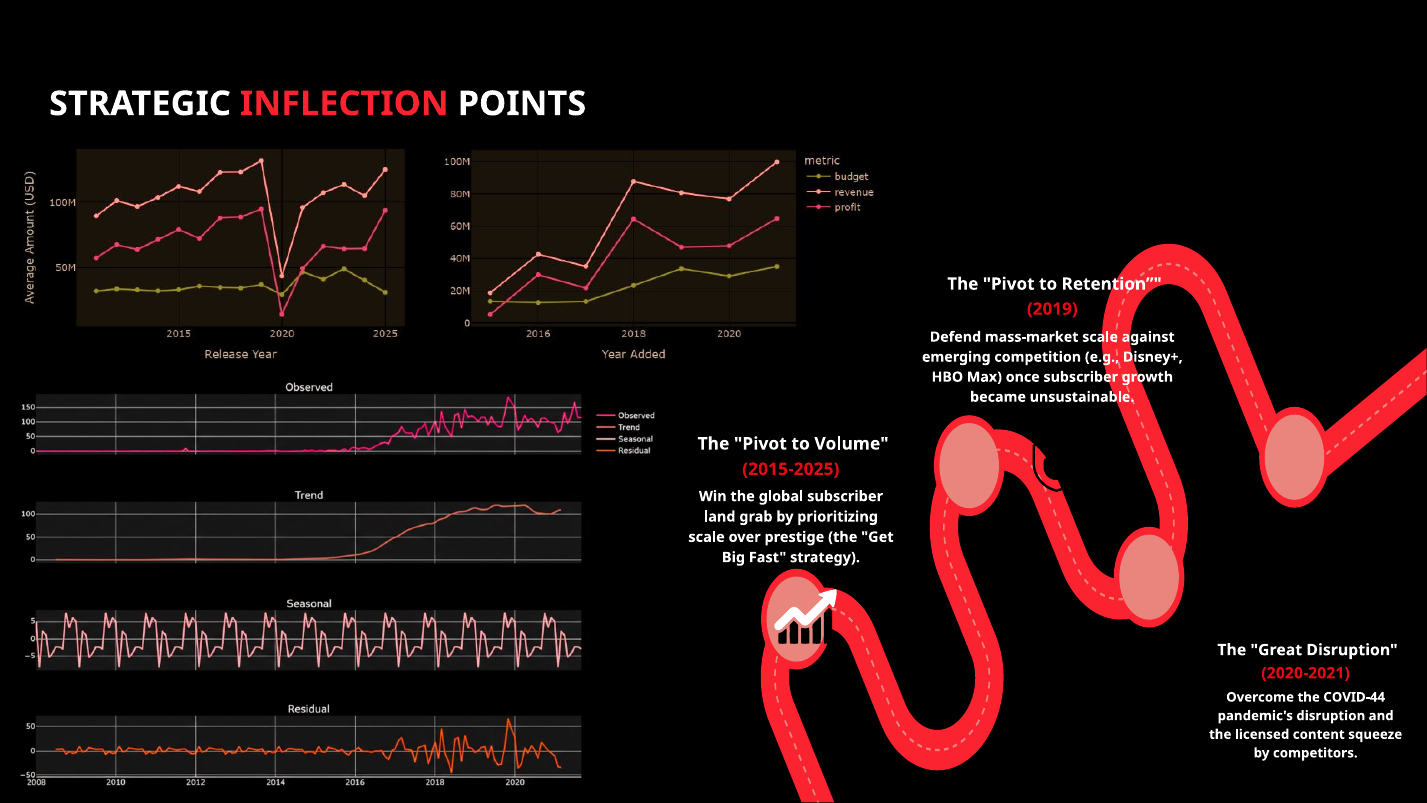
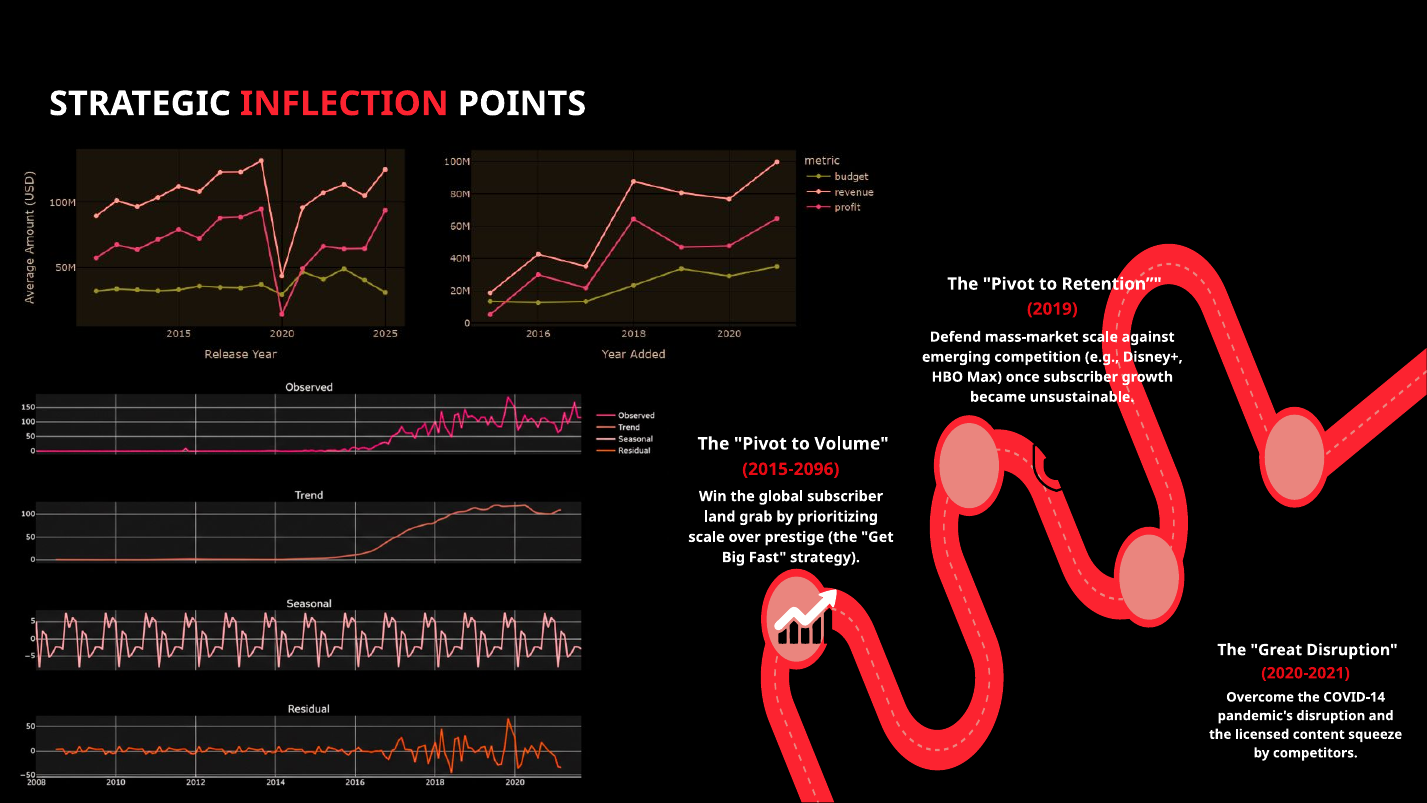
2015-2025: 2015-2025 -> 2015-2096
COVID-44: COVID-44 -> COVID-14
